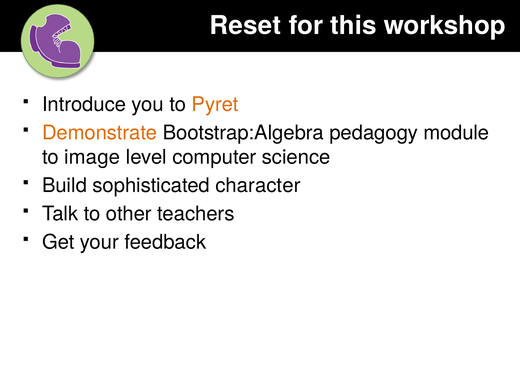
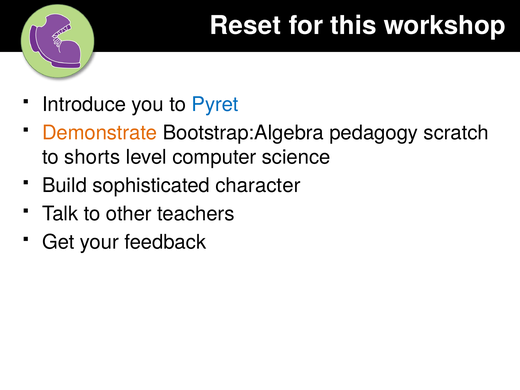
Pyret colour: orange -> blue
module: module -> scratch
image: image -> shorts
